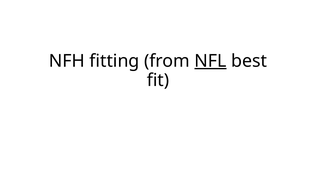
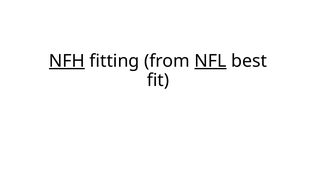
NFH underline: none -> present
